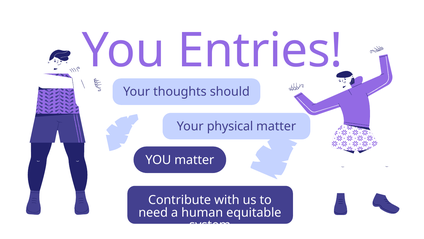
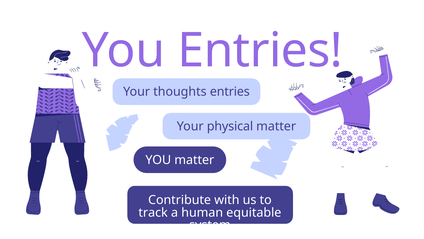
thoughts should: should -> entries
need: need -> track
